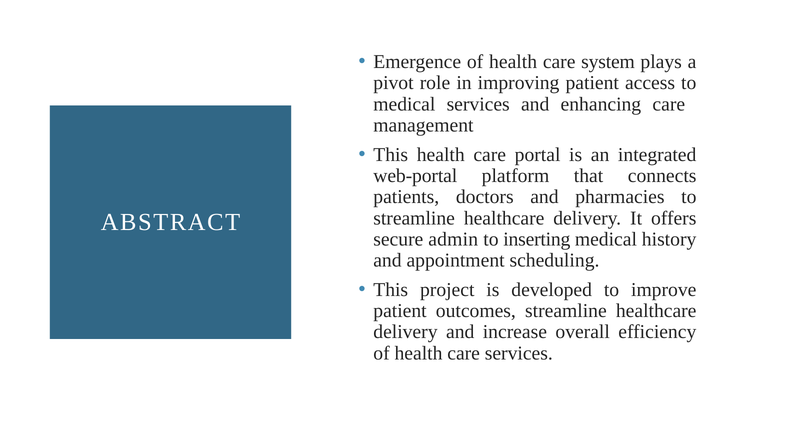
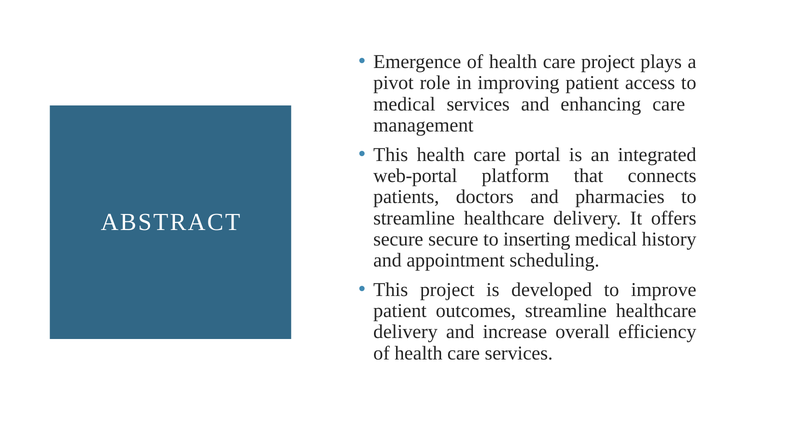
care system: system -> project
secure admin: admin -> secure
